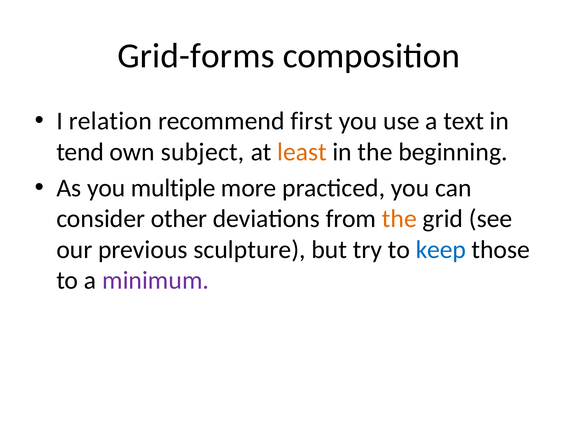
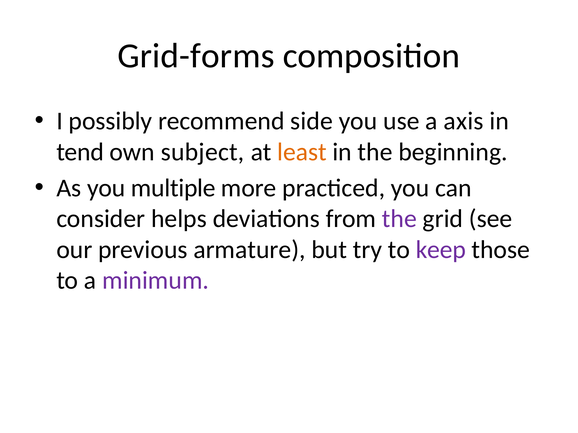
relation: relation -> possibly
first: first -> side
text: text -> axis
other: other -> helps
the at (399, 219) colour: orange -> purple
sculpture: sculpture -> armature
keep colour: blue -> purple
